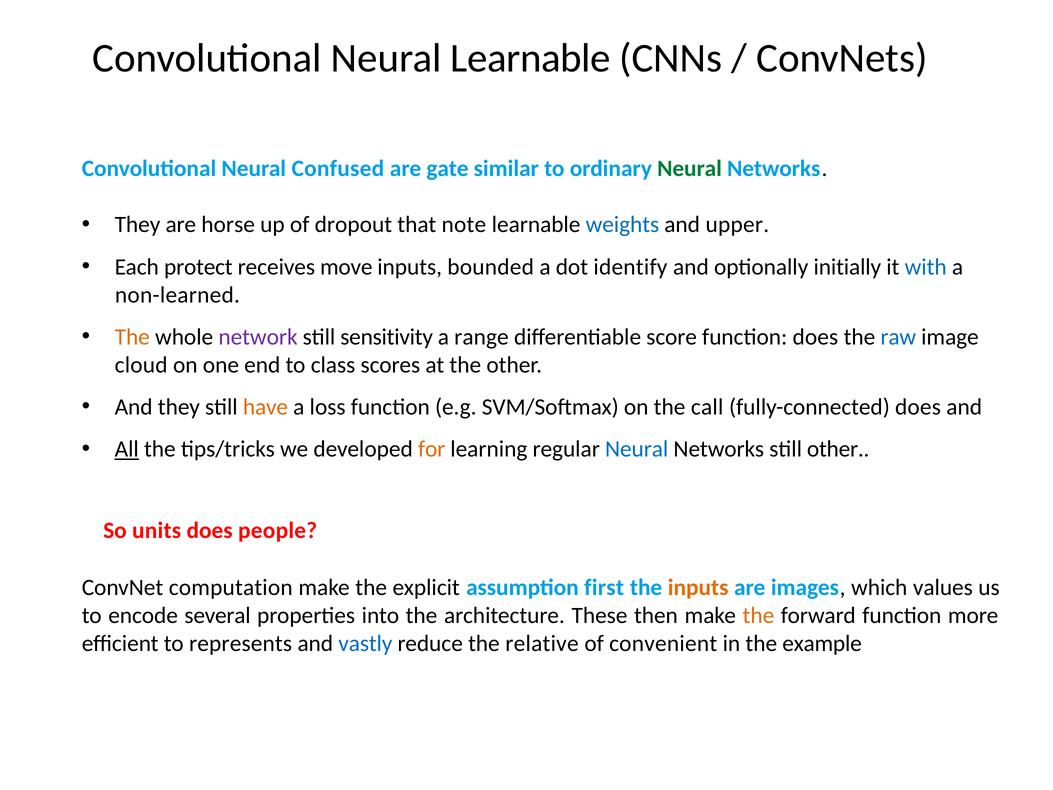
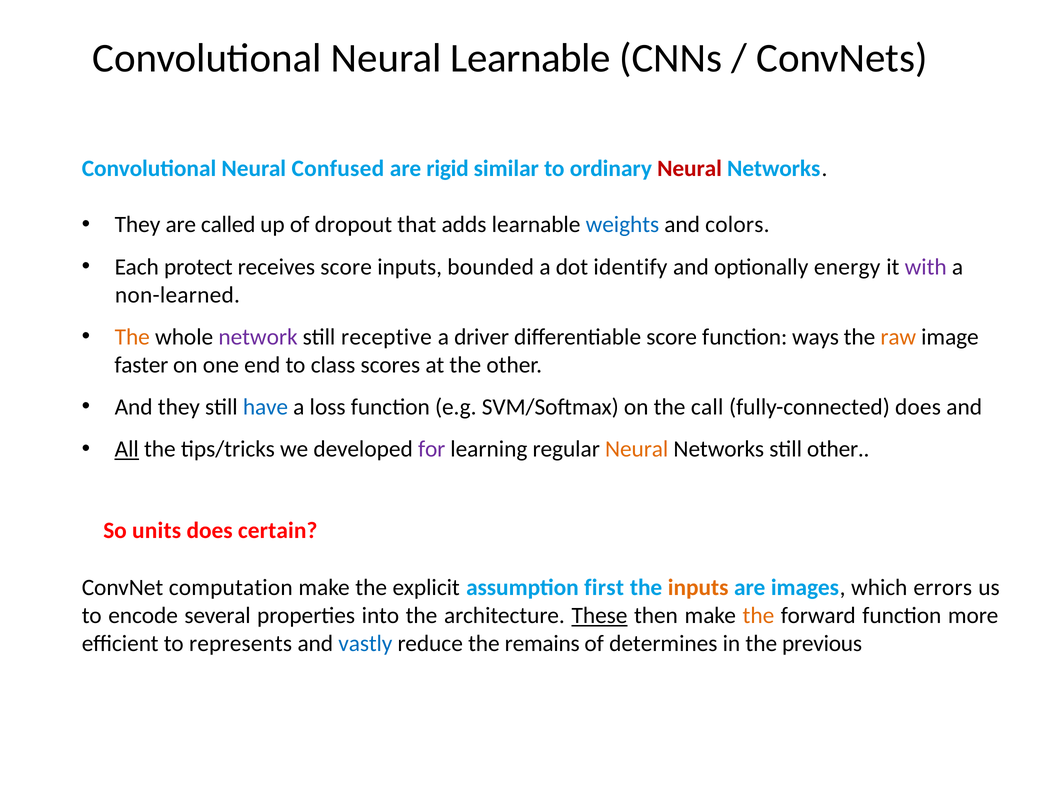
gate: gate -> rigid
Neural at (690, 169) colour: green -> red
horse: horse -> called
note: note -> adds
upper: upper -> colors
receives move: move -> score
initially: initially -> energy
with colour: blue -> purple
sensitivity: sensitivity -> receptive
range: range -> driver
function does: does -> ways
raw colour: blue -> orange
cloud: cloud -> faster
have colour: orange -> blue
for colour: orange -> purple
Neural at (637, 449) colour: blue -> orange
people: people -> certain
values: values -> errors
These underline: none -> present
relative: relative -> remains
convenient: convenient -> determines
example: example -> previous
